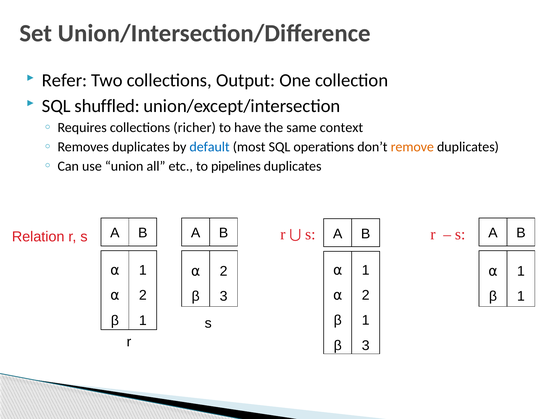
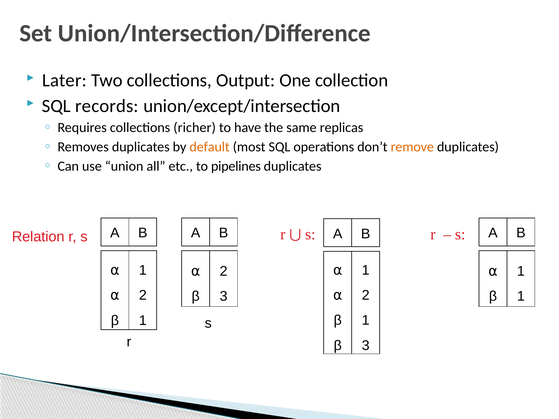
Refer: Refer -> Later
shuffled: shuffled -> records
context: context -> replicas
default colour: blue -> orange
